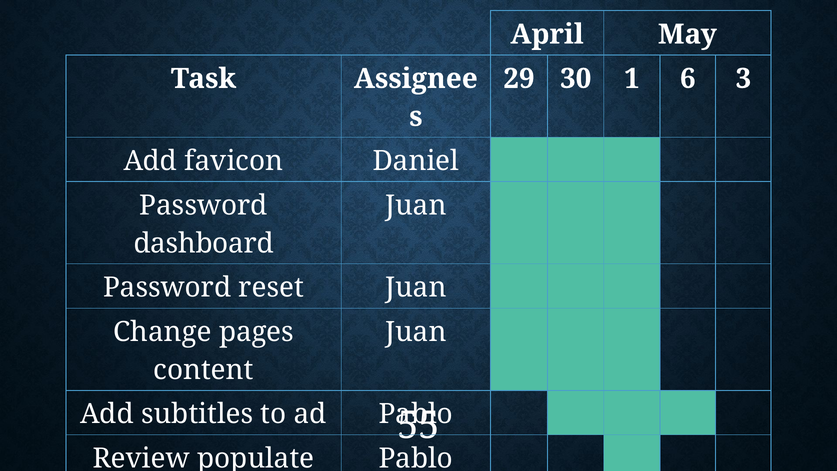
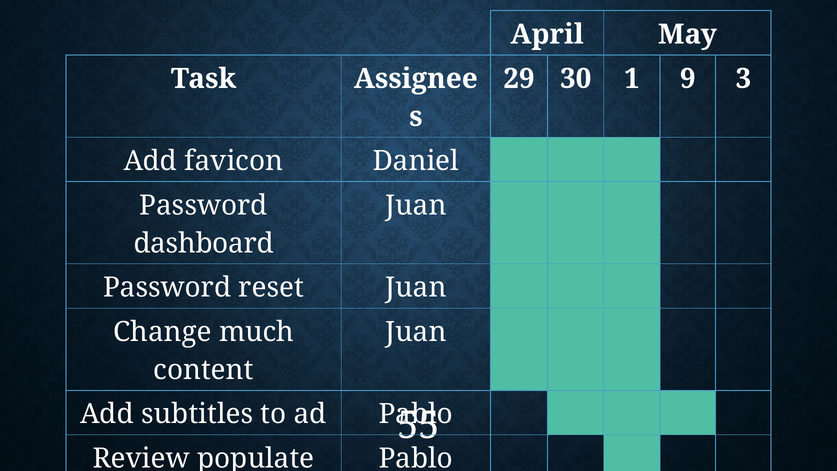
6: 6 -> 9
pages: pages -> much
